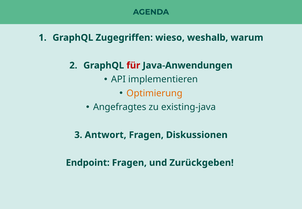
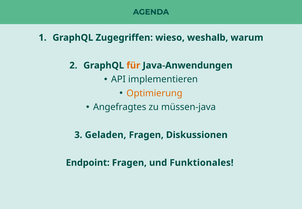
für colour: red -> orange
existing-java: existing-java -> müssen-java
Antwort: Antwort -> Geladen
Zurückgeben: Zurückgeben -> Funktionales
